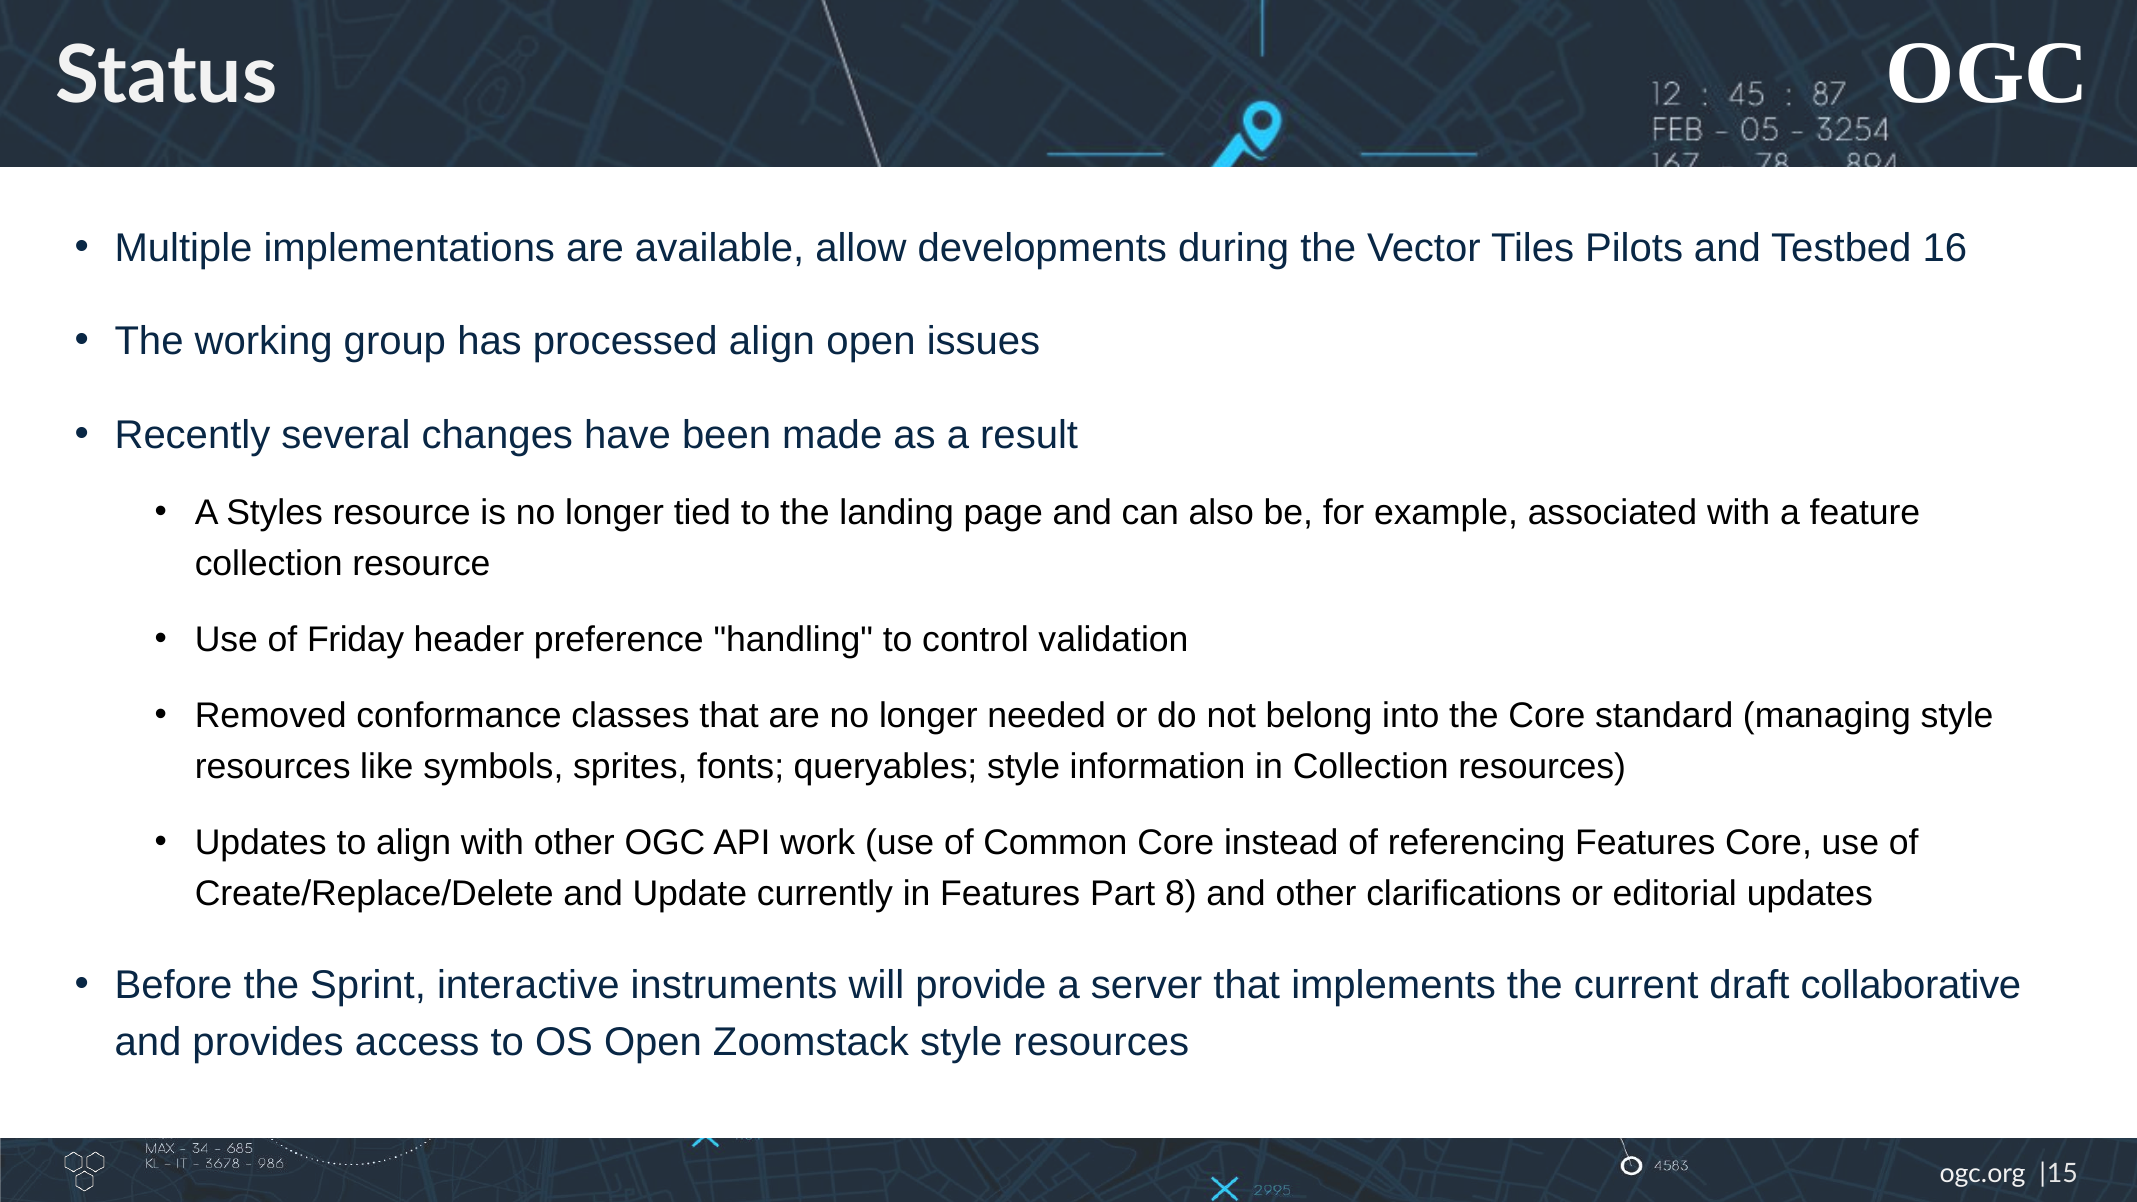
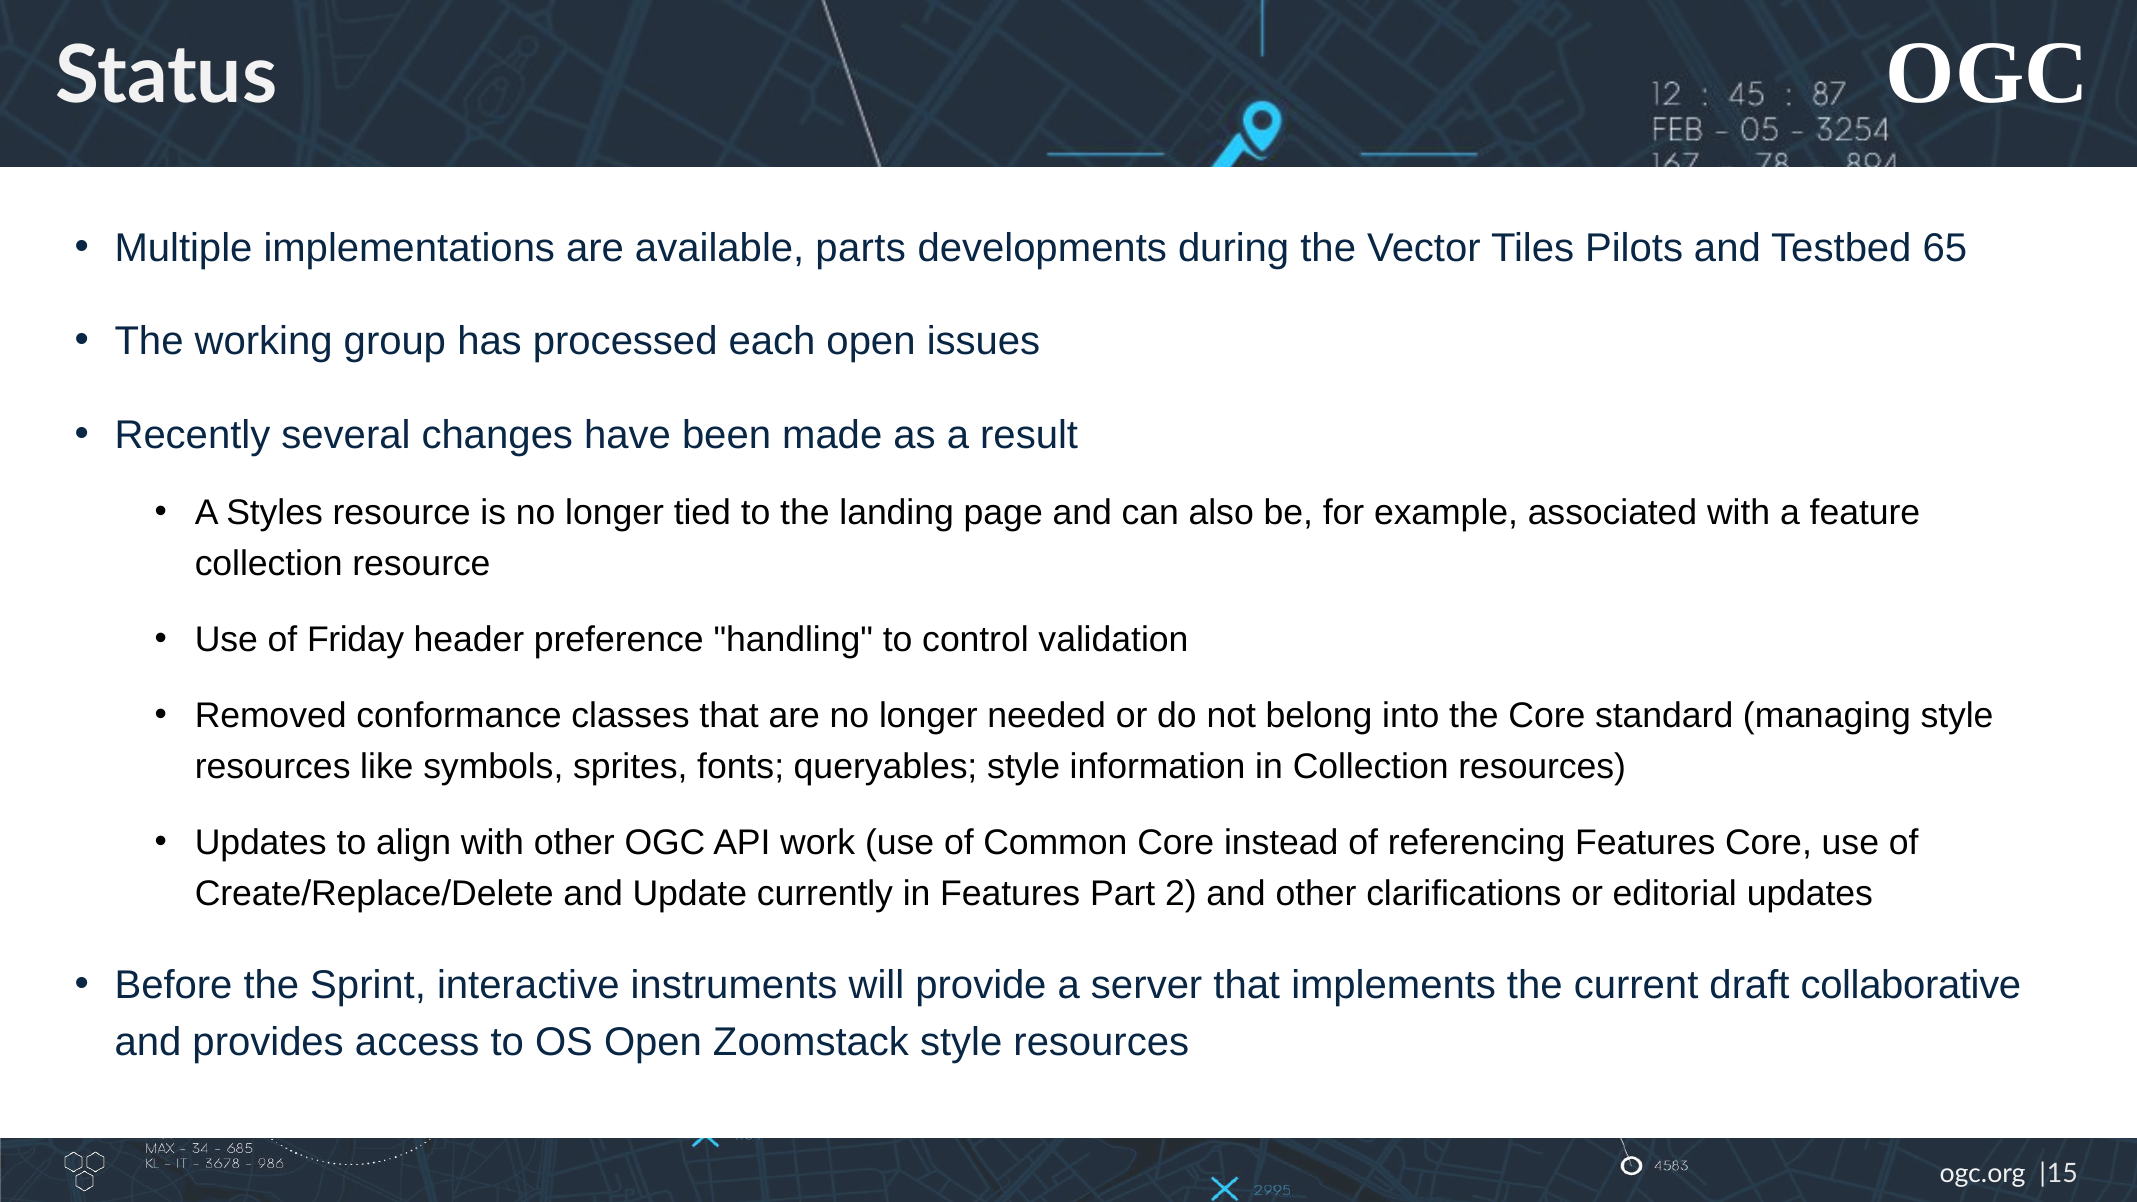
allow: allow -> parts
16: 16 -> 65
processed align: align -> each
8: 8 -> 2
